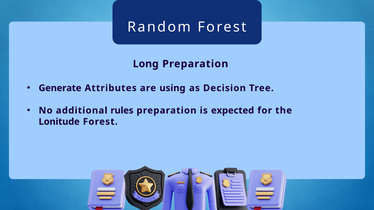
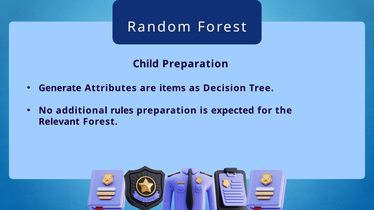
Long: Long -> Child
using: using -> items
Lonitude: Lonitude -> Relevant
